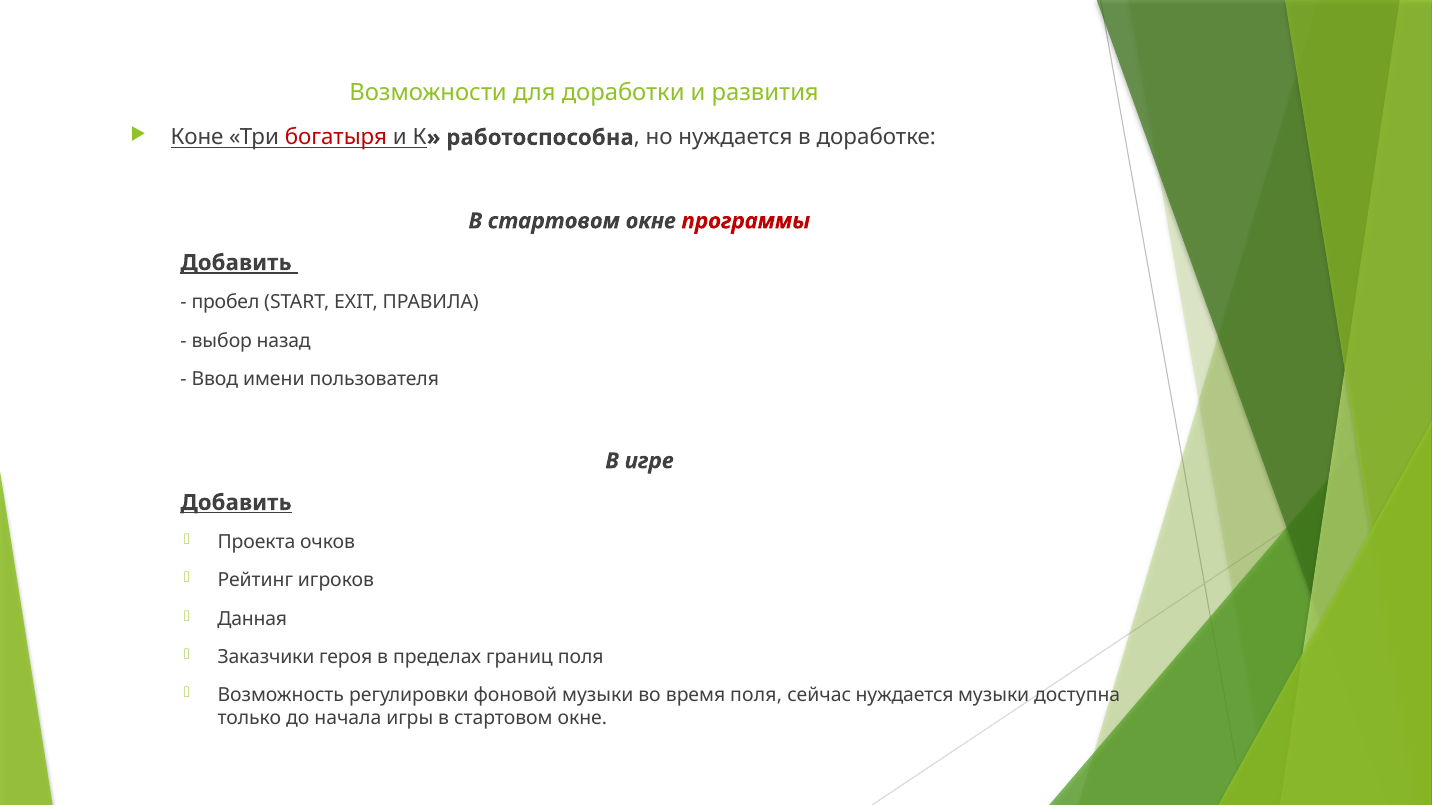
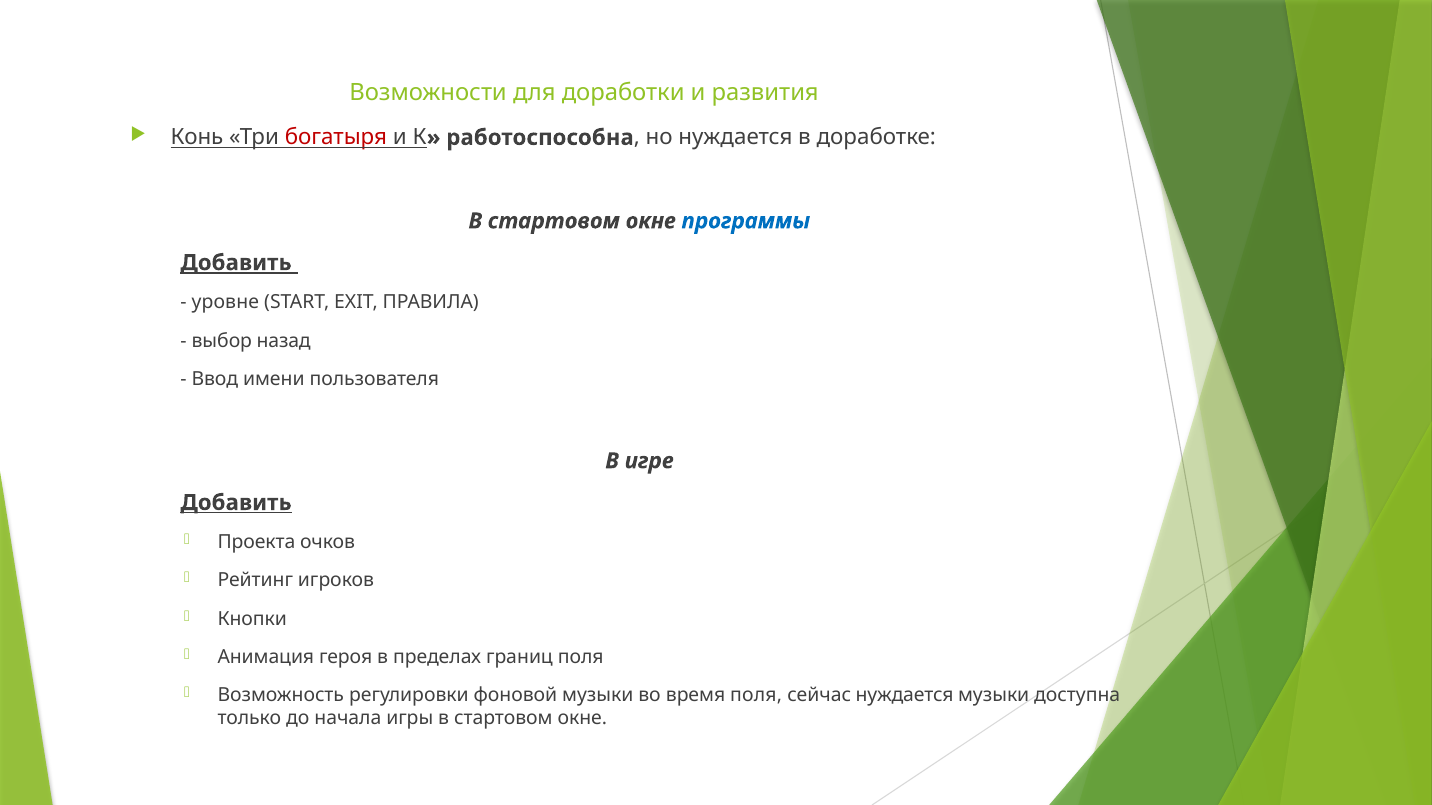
Коне: Коне -> Конь
программы colour: red -> blue
пробел: пробел -> уровне
Данная: Данная -> Кнопки
Заказчики: Заказчики -> Анимация
